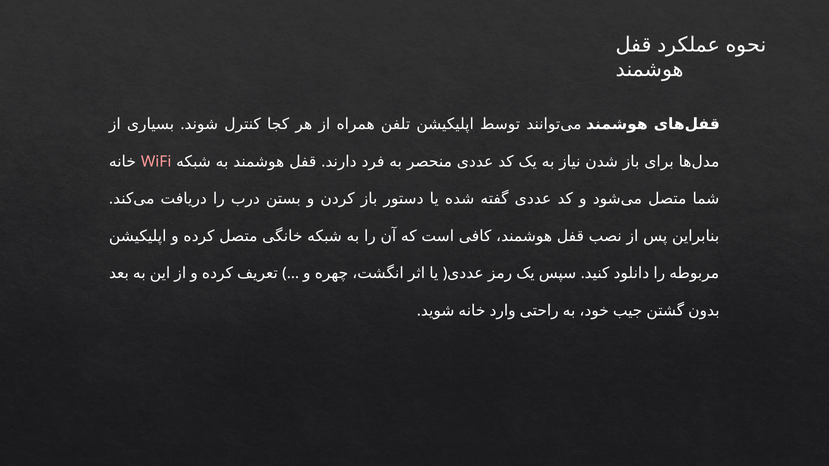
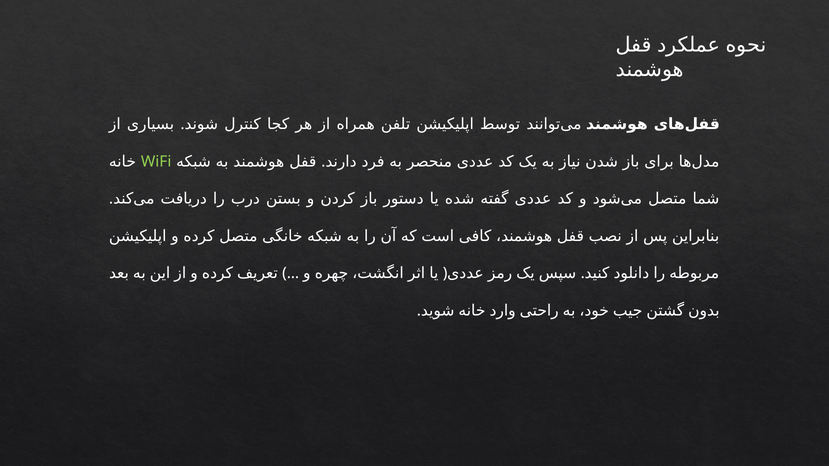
WiFi colour: pink -> light green
